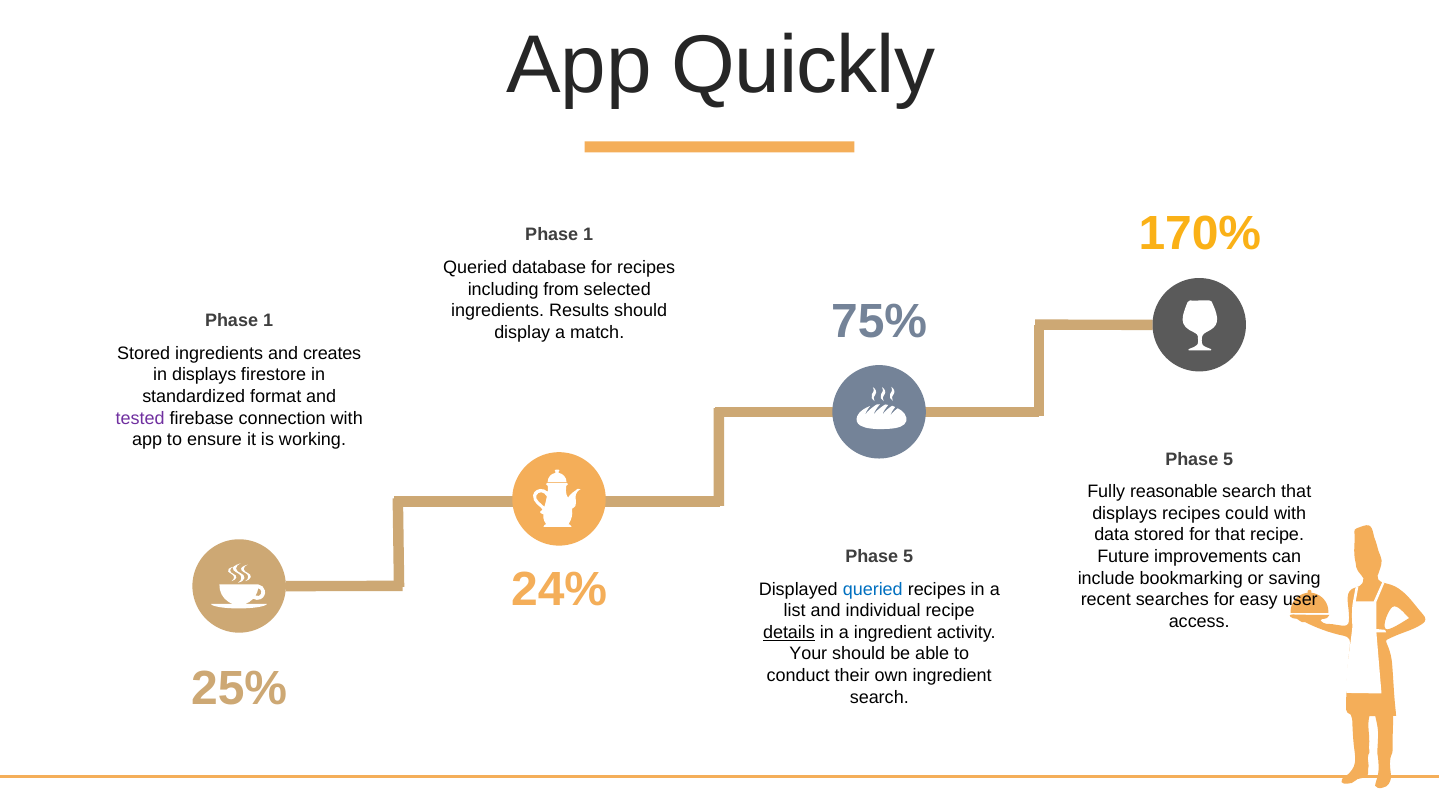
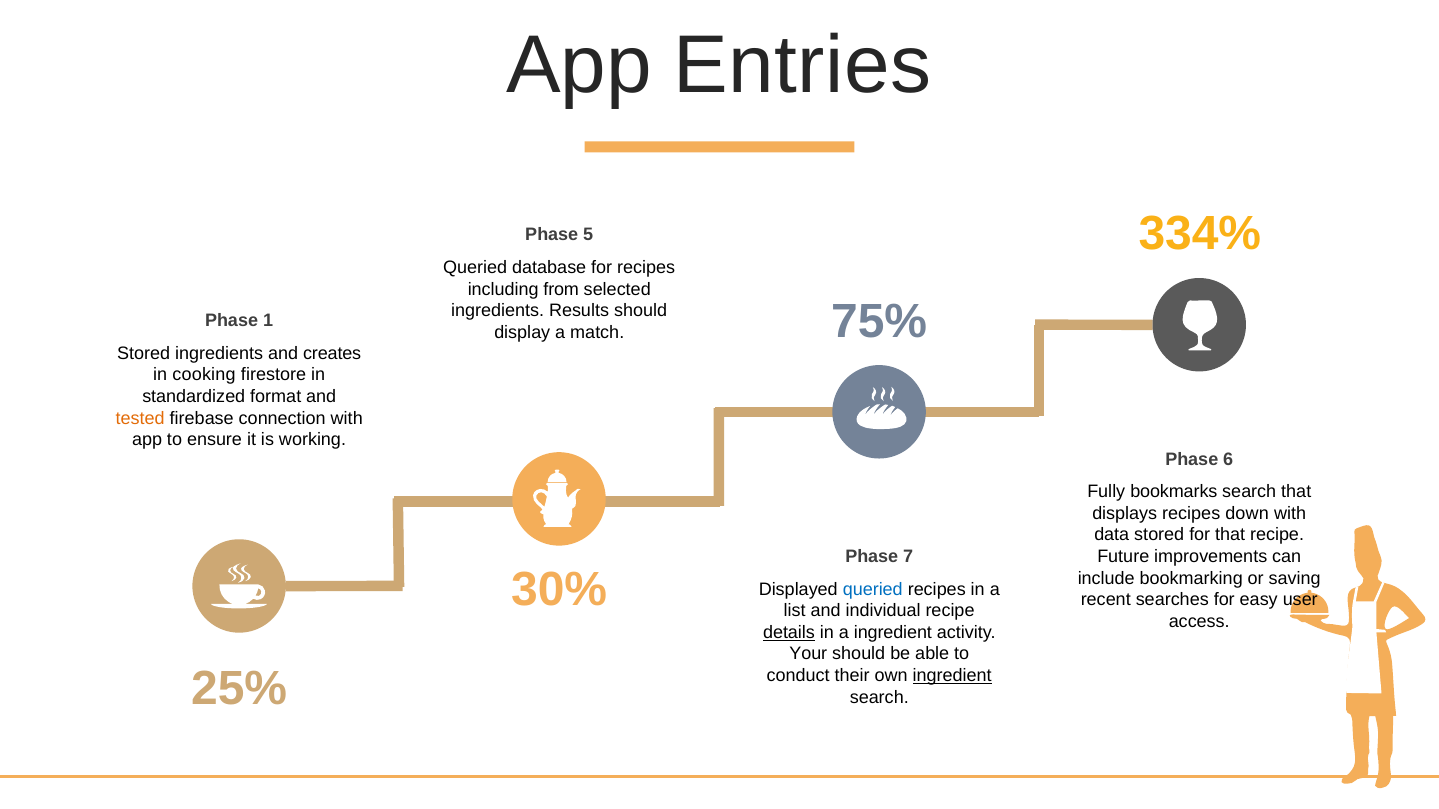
Quickly: Quickly -> Entries
170%: 170% -> 334%
1 at (588, 235): 1 -> 5
in displays: displays -> cooking
tested colour: purple -> orange
5 at (1228, 459): 5 -> 6
reasonable: reasonable -> bookmarks
could: could -> down
5 at (908, 557): 5 -> 7
24%: 24% -> 30%
ingredient at (952, 676) underline: none -> present
